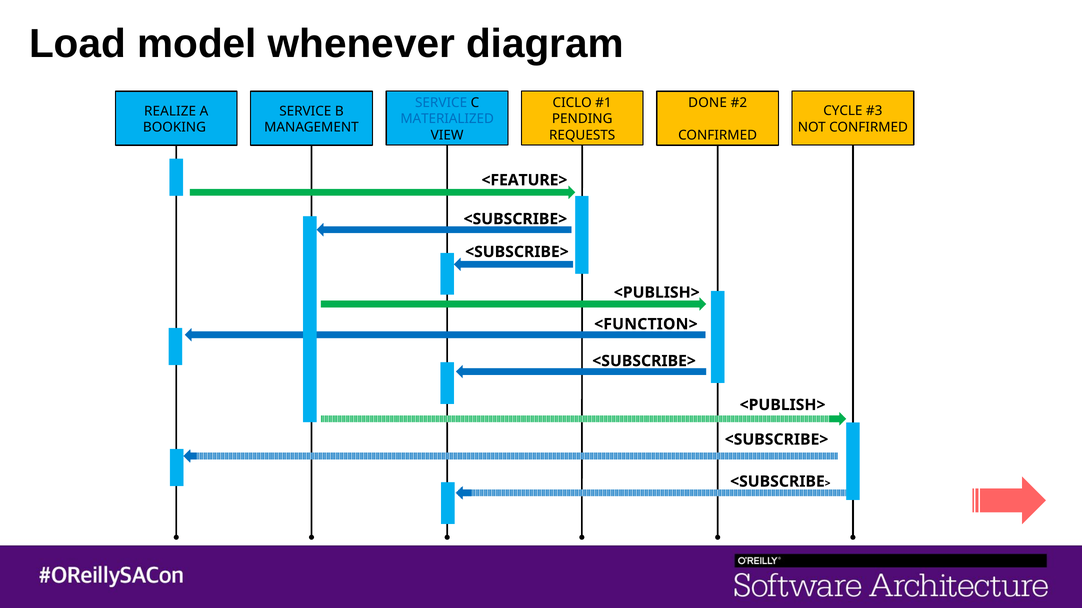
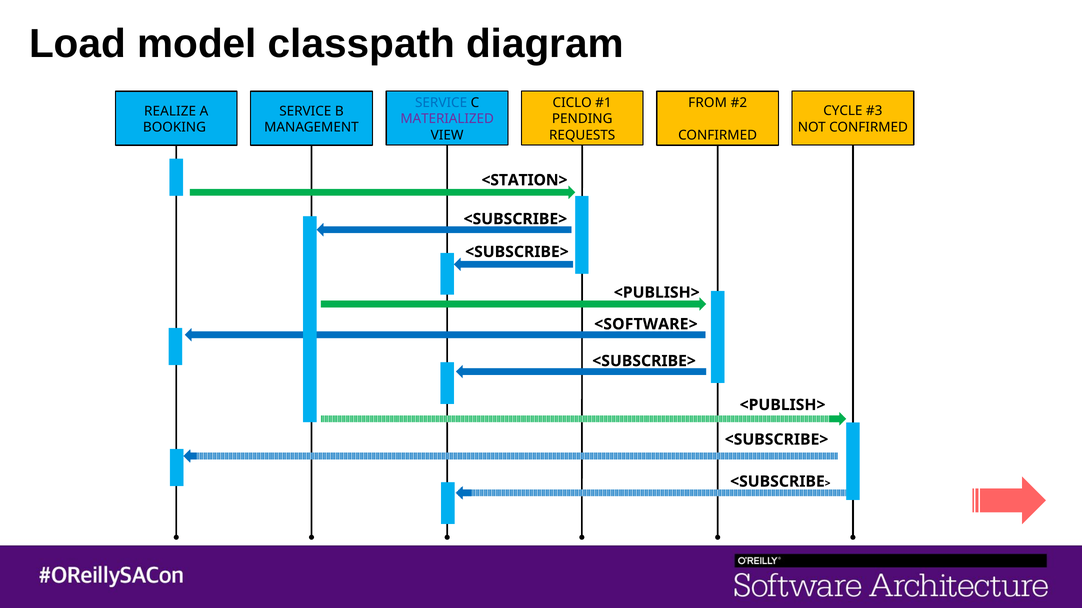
whenever: whenever -> classpath
DONE: DONE -> FROM
MATERIALIZED colour: blue -> purple
<FEATURE>: <FEATURE> -> <STATION>
<FUNCTION>: <FUNCTION> -> <SOFTWARE>
